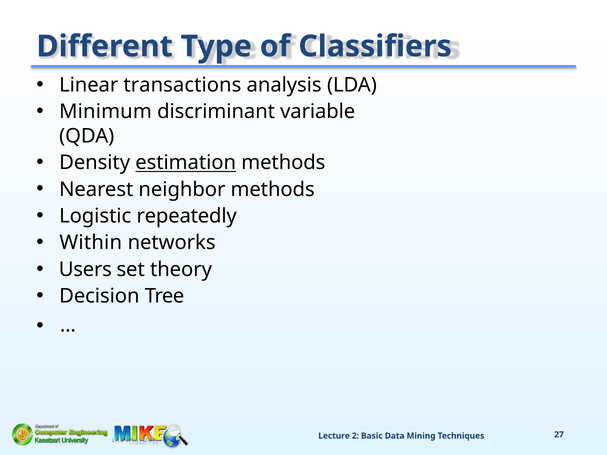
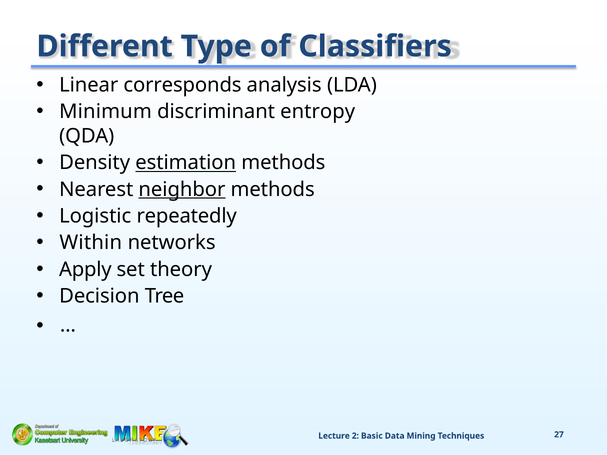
transactions: transactions -> corresponds
variable: variable -> entropy
neighbor underline: none -> present
Users: Users -> Apply
